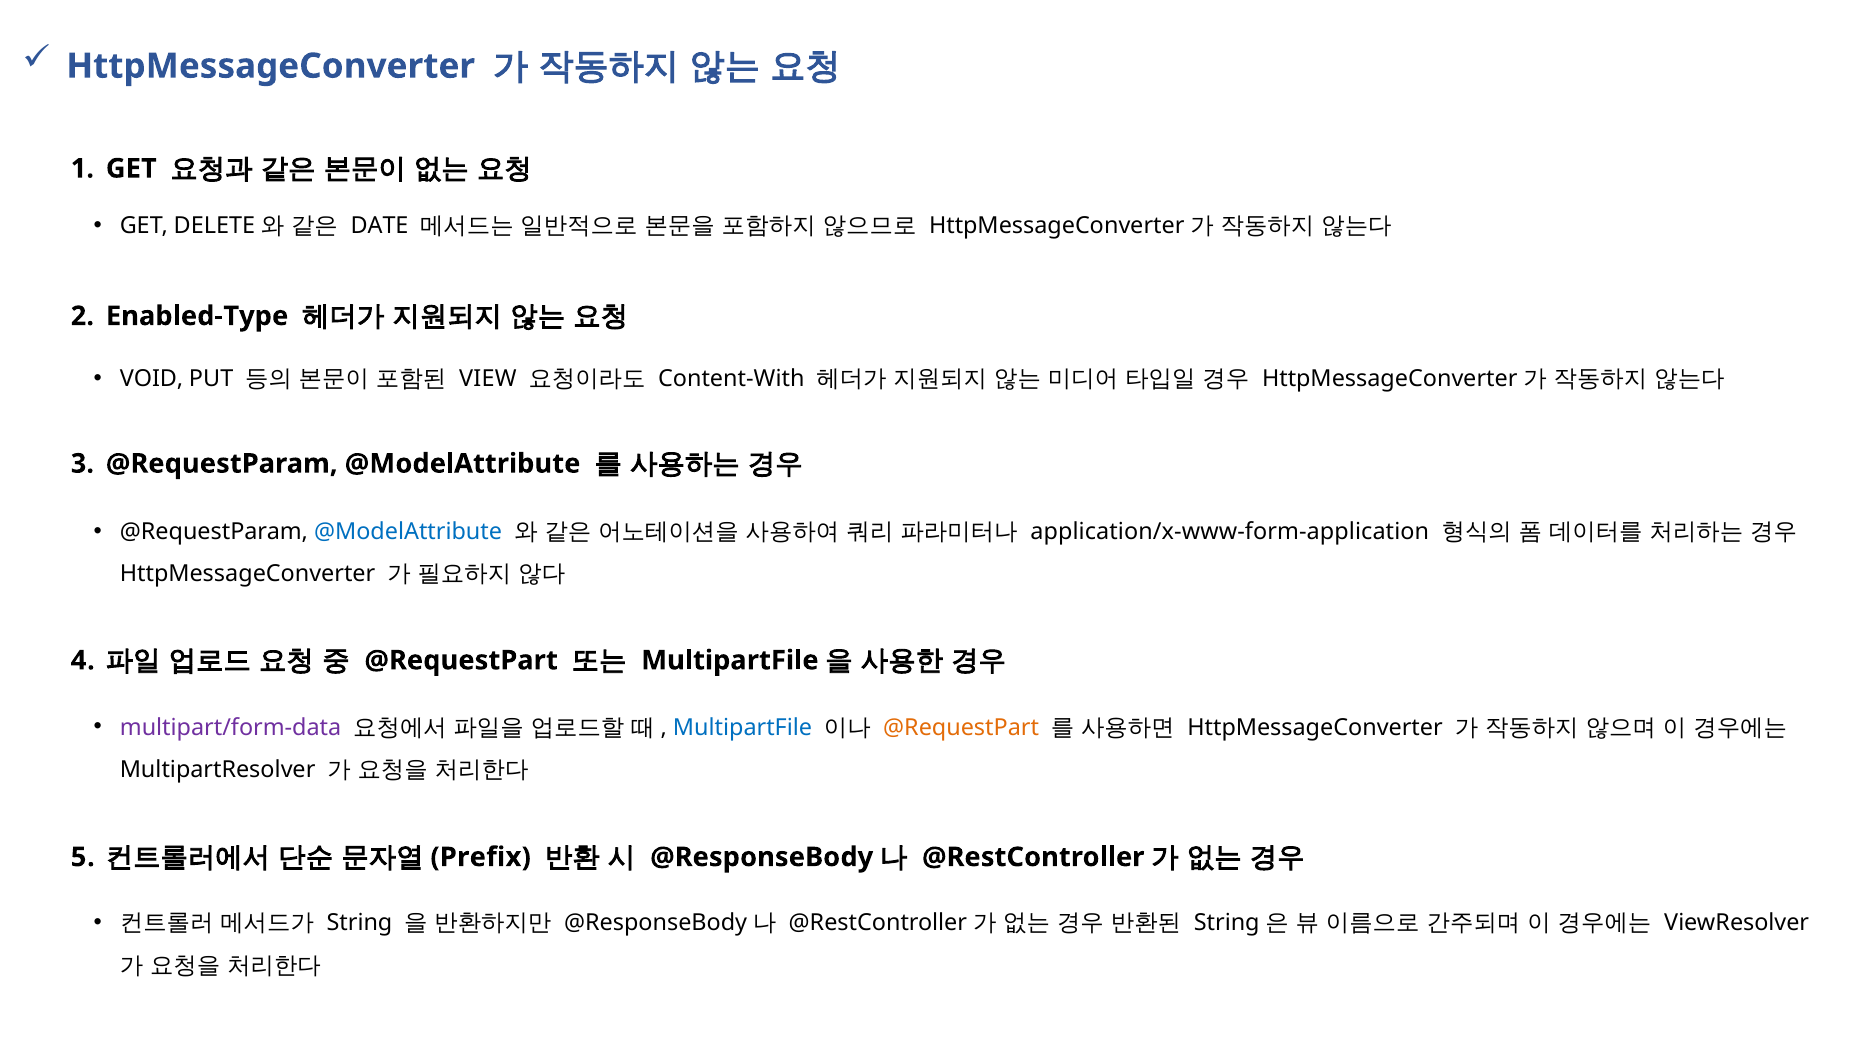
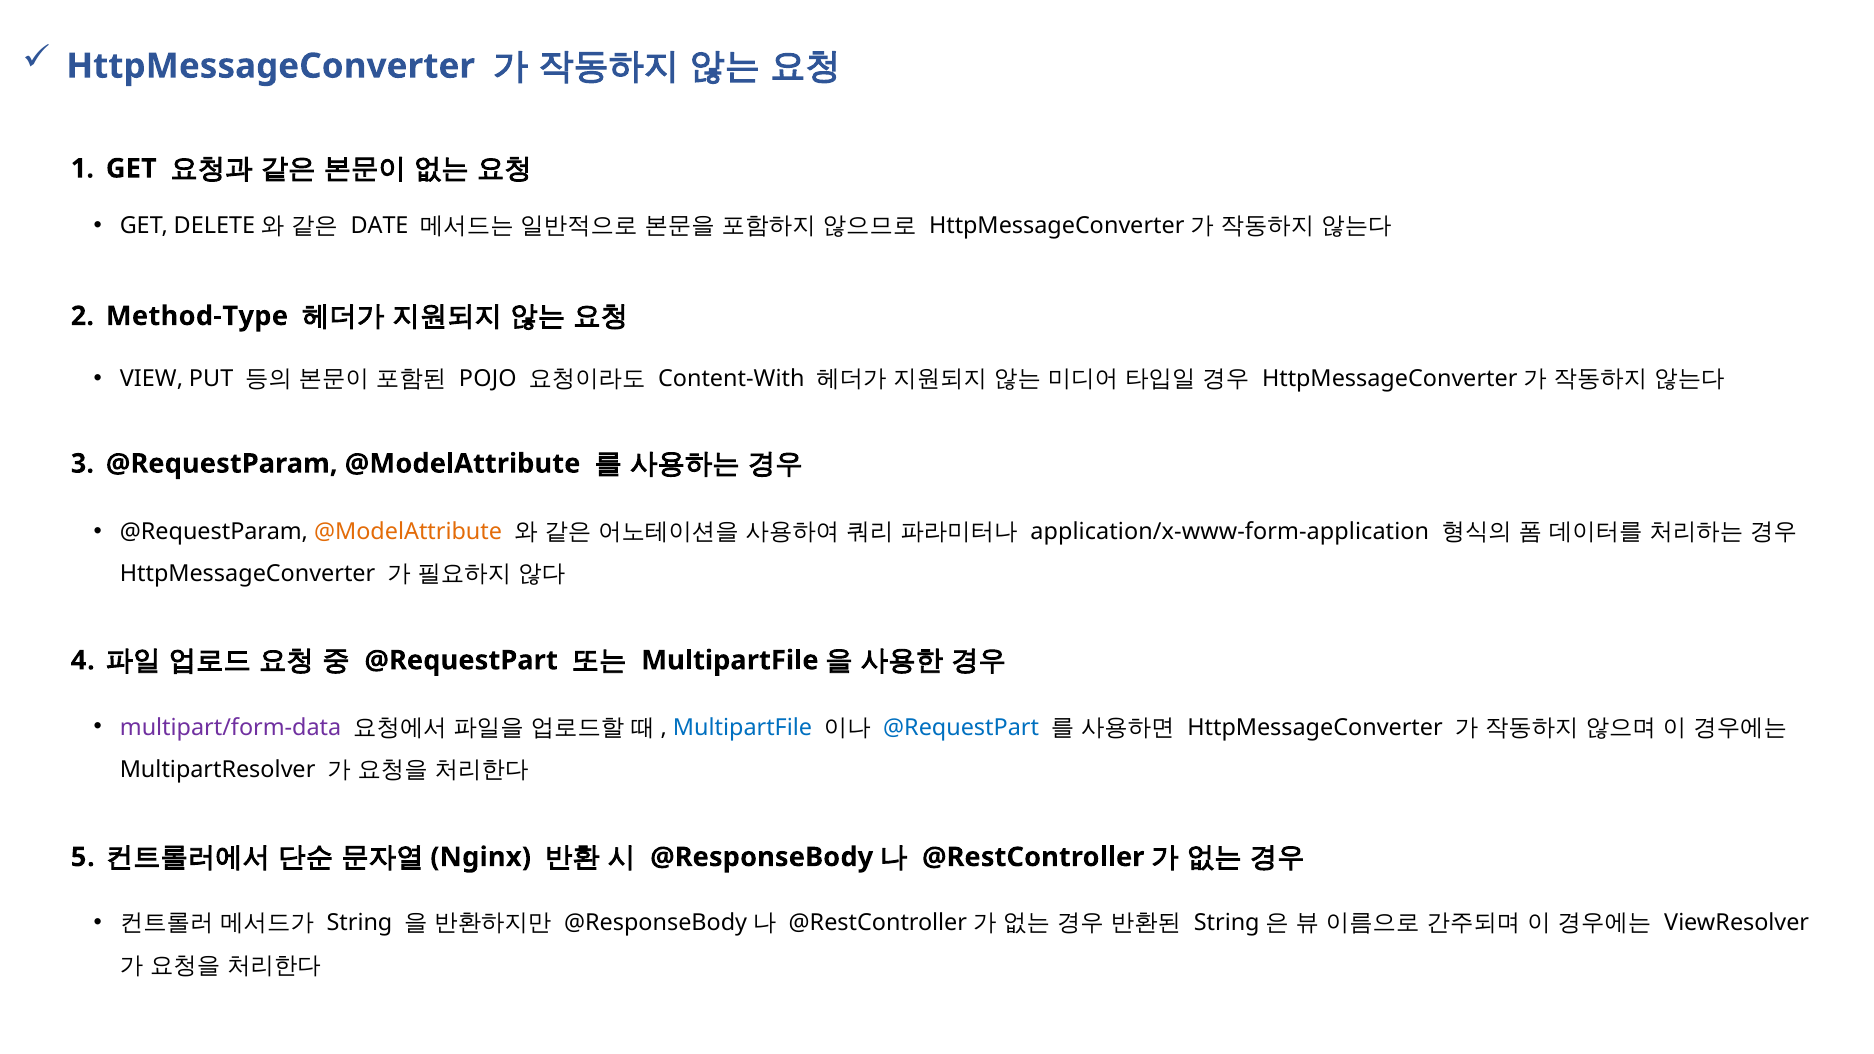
Enabled-Type: Enabled-Type -> Method-Type
VOID: VOID -> VIEW
VIEW: VIEW -> POJO
@ModelAttribute at (408, 532) colour: blue -> orange
@RequestPart at (961, 728) colour: orange -> blue
Prefix: Prefix -> Nginx
